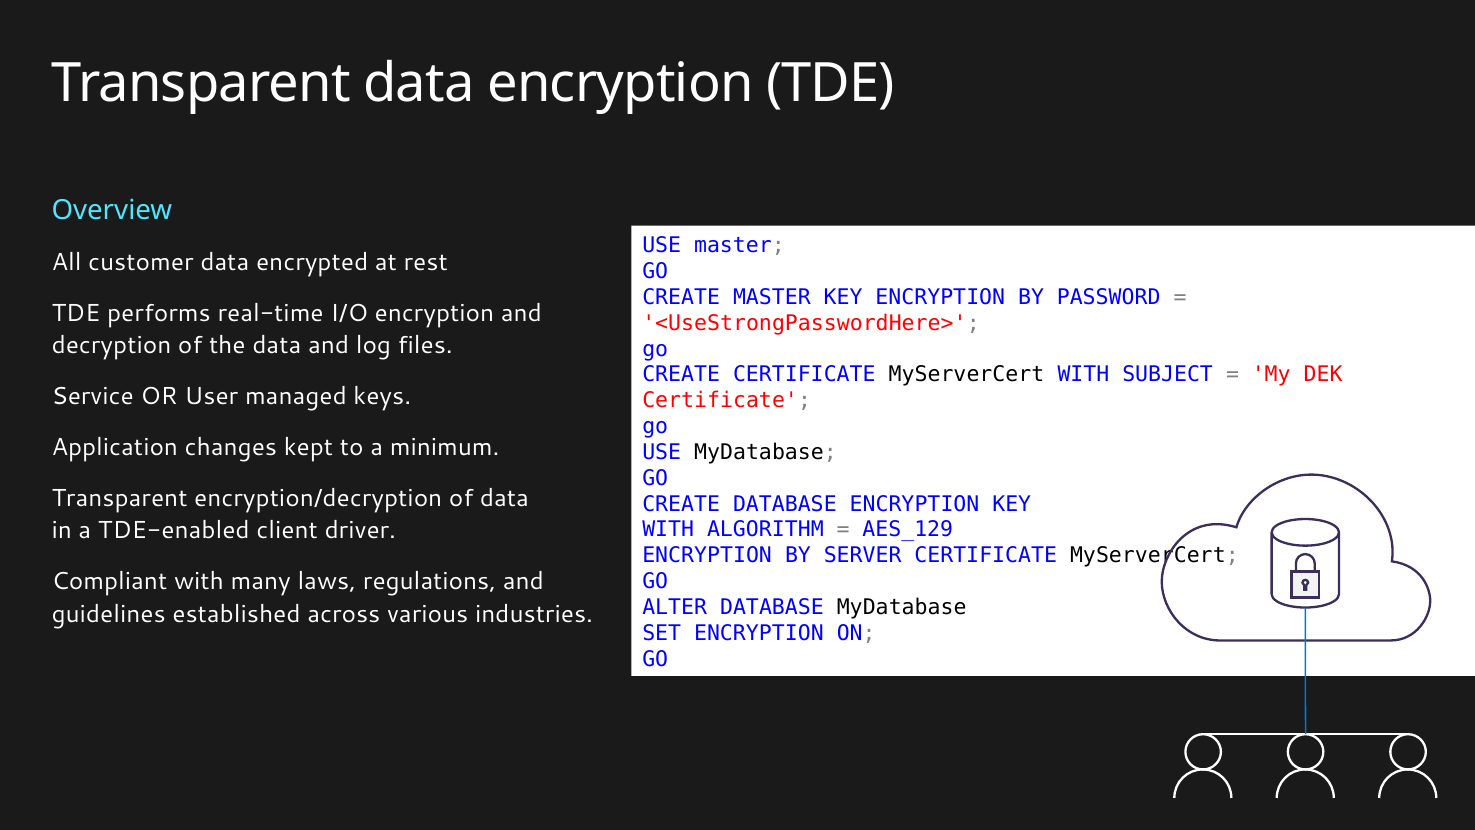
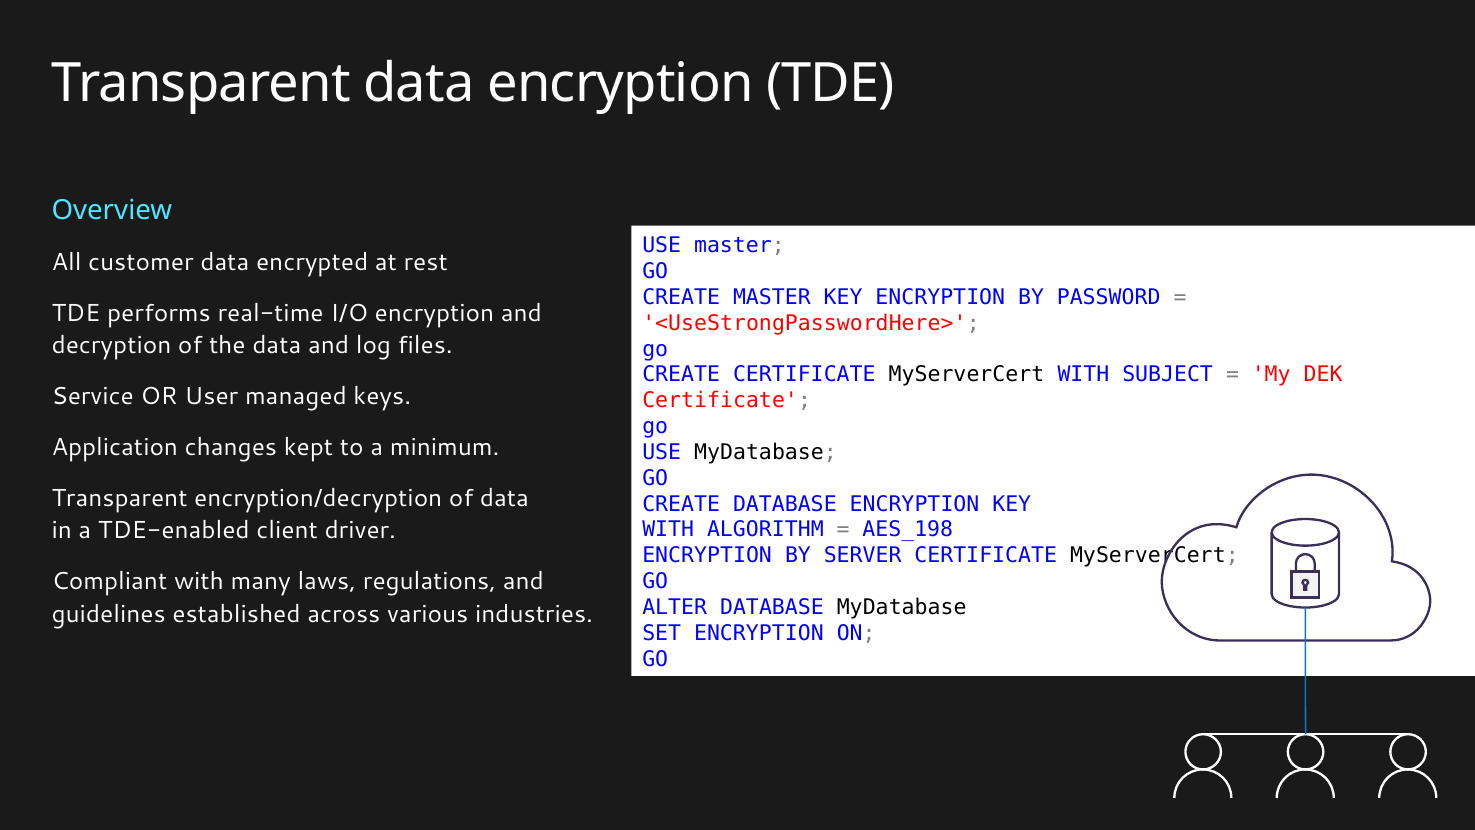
AES_129: AES_129 -> AES_198
